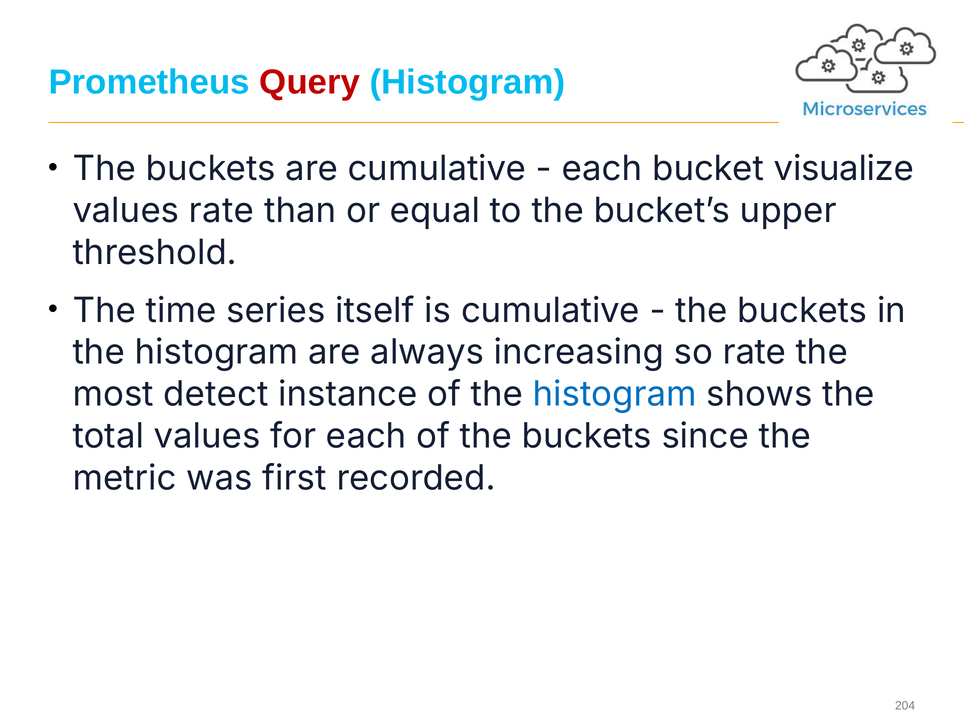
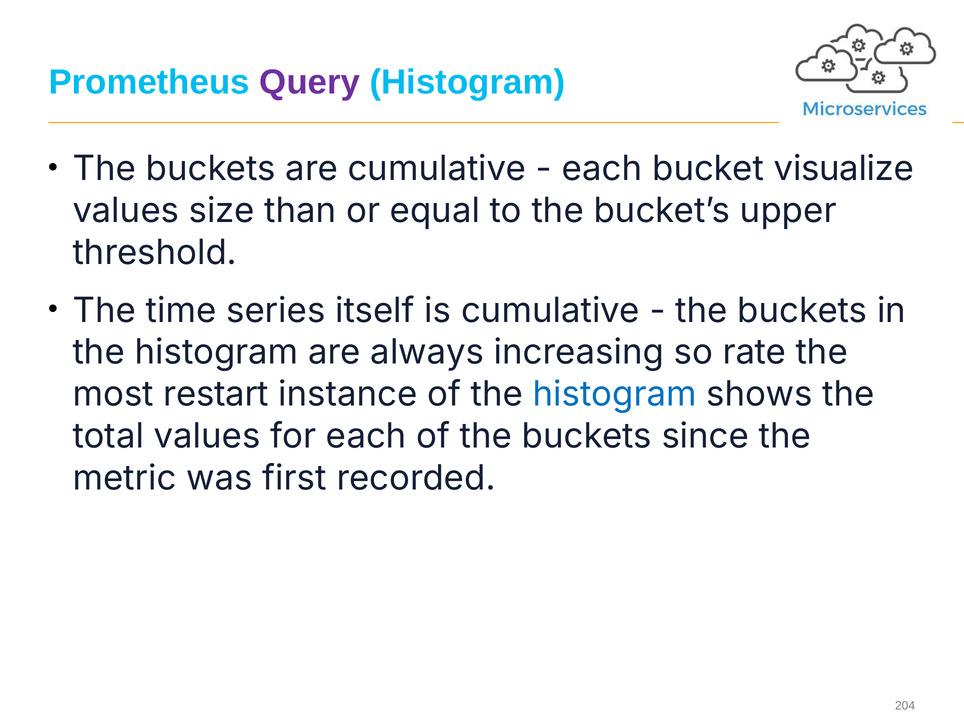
Query colour: red -> purple
values rate: rate -> size
detect: detect -> restart
